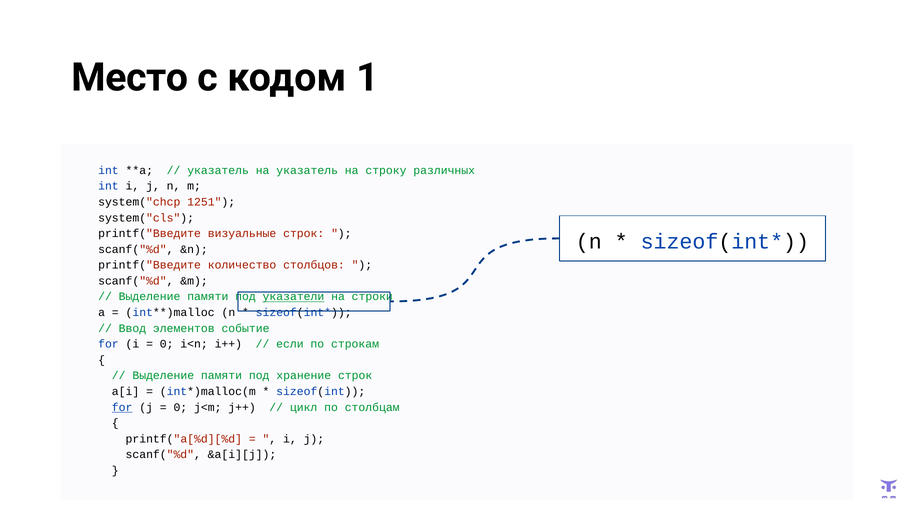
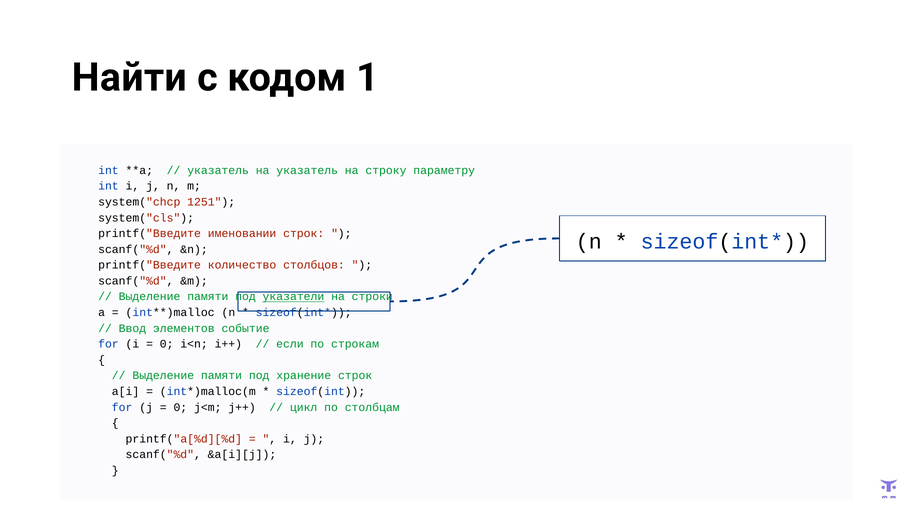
Место: Место -> Найти
различных: различных -> параметру
визуальные: визуальные -> именовании
for at (122, 407) underline: present -> none
